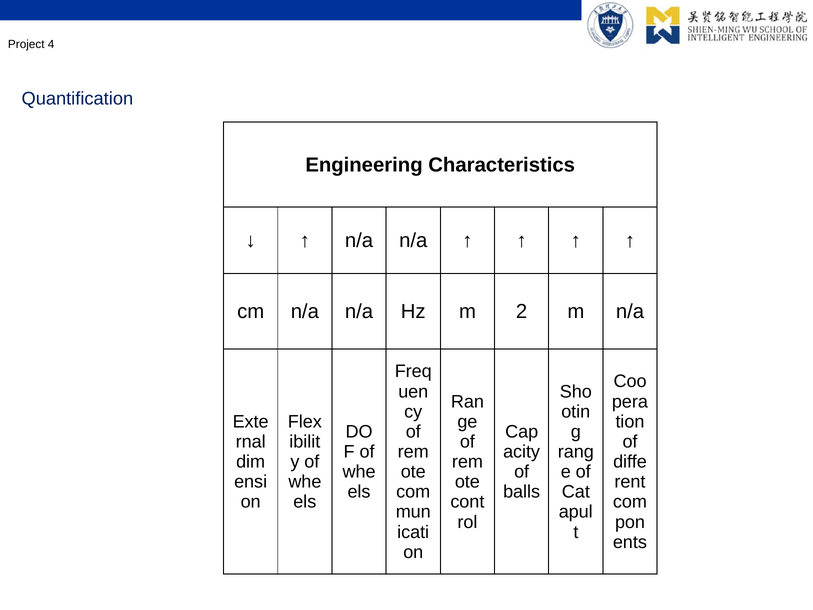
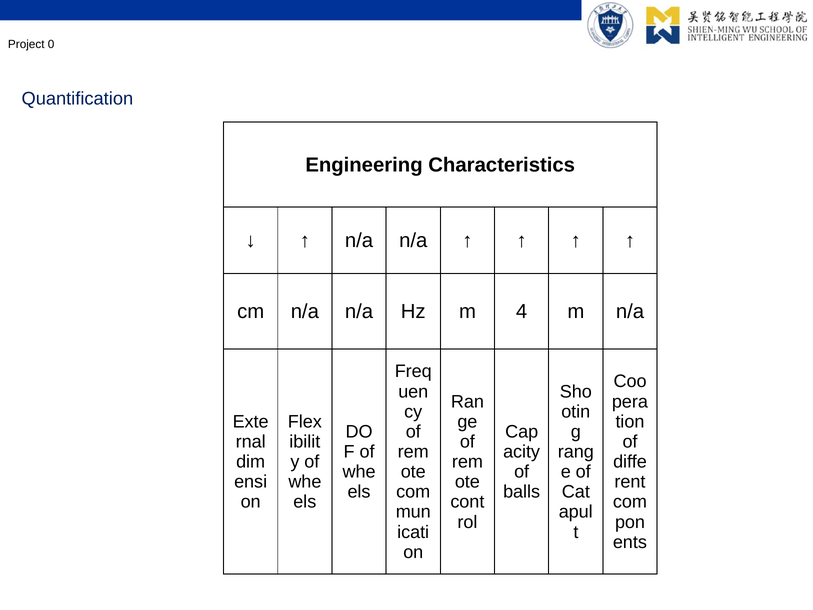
4: 4 -> 0
2: 2 -> 4
